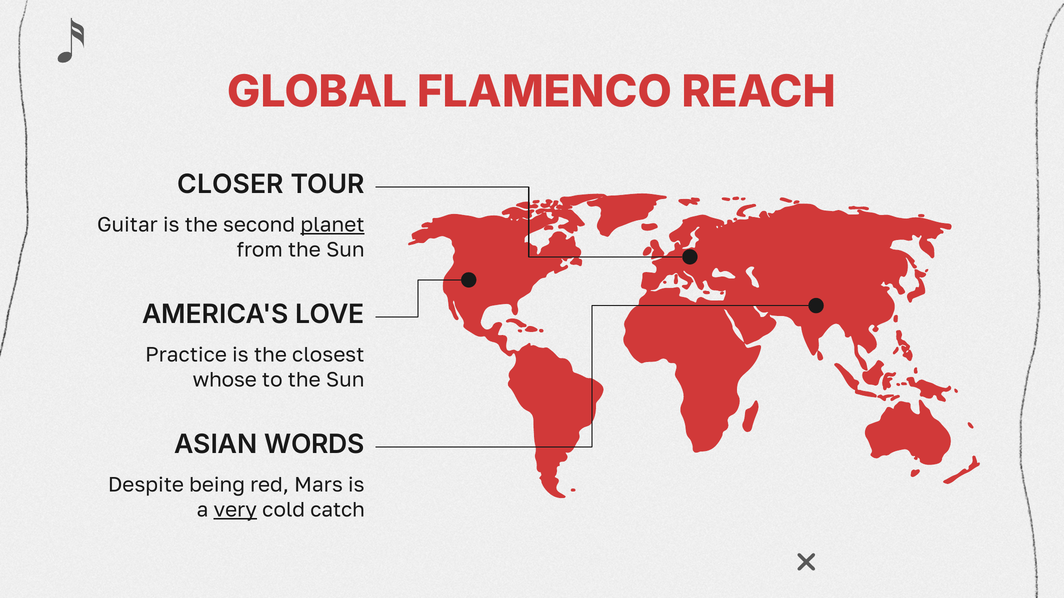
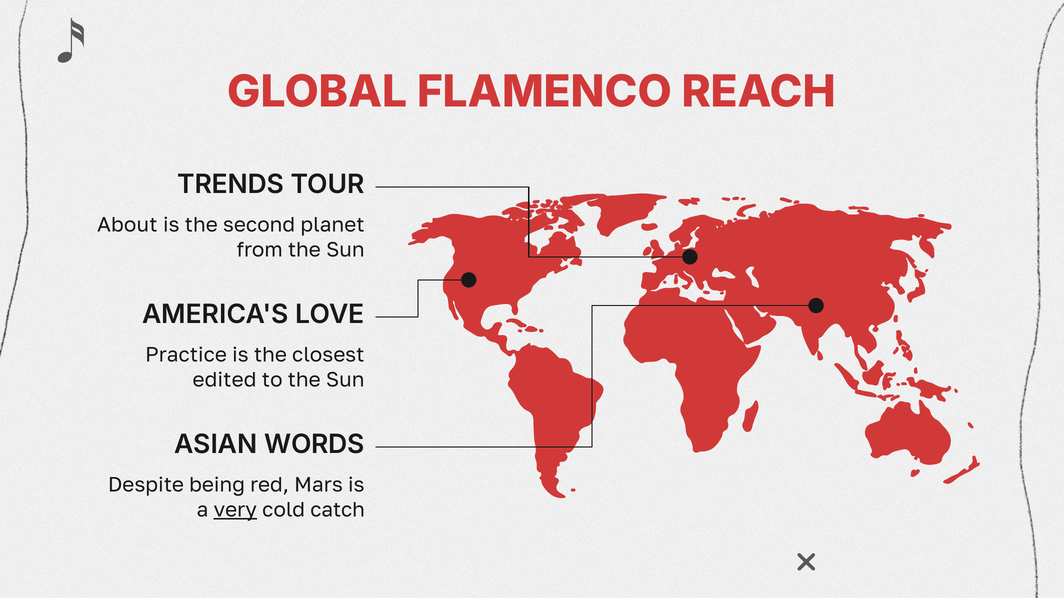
CLOSER: CLOSER -> TRENDS
Guitar: Guitar -> About
planet underline: present -> none
whose: whose -> edited
